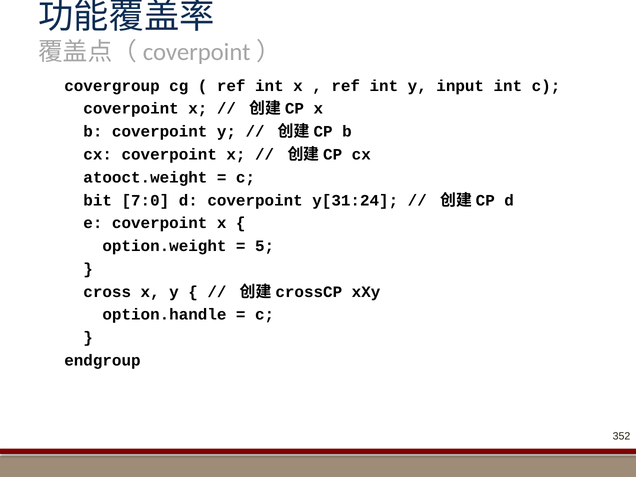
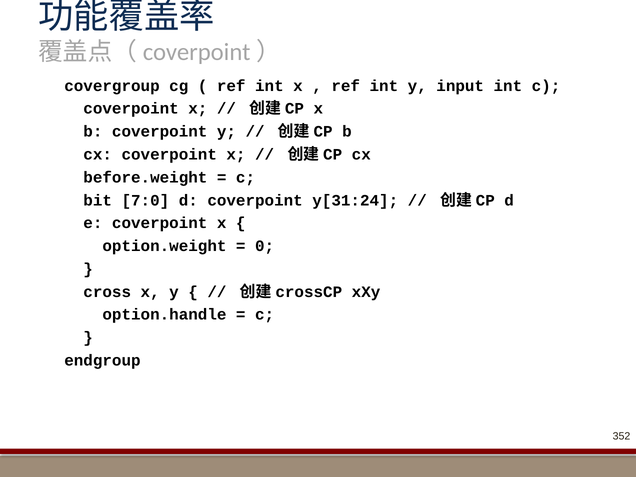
atooct.weight: atooct.weight -> before.weight
5: 5 -> 0
